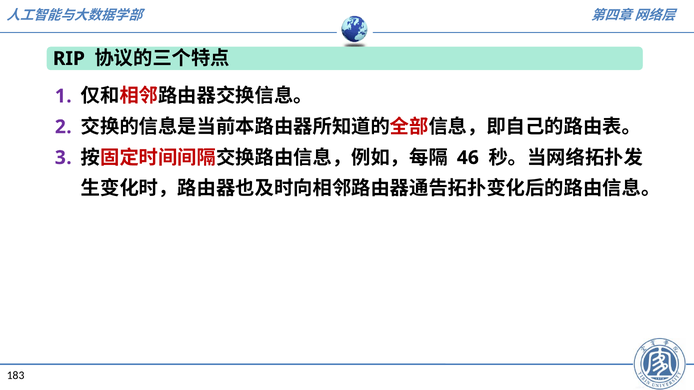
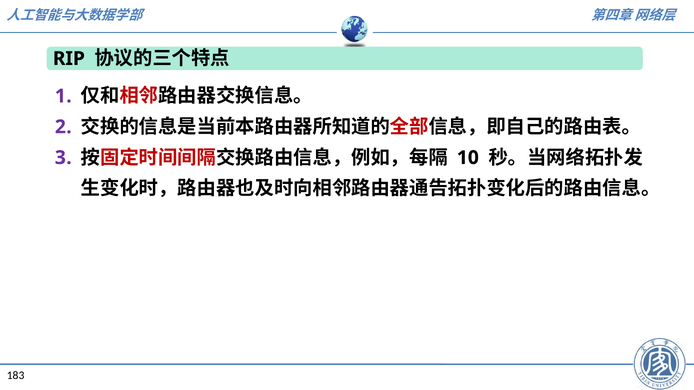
46: 46 -> 10
